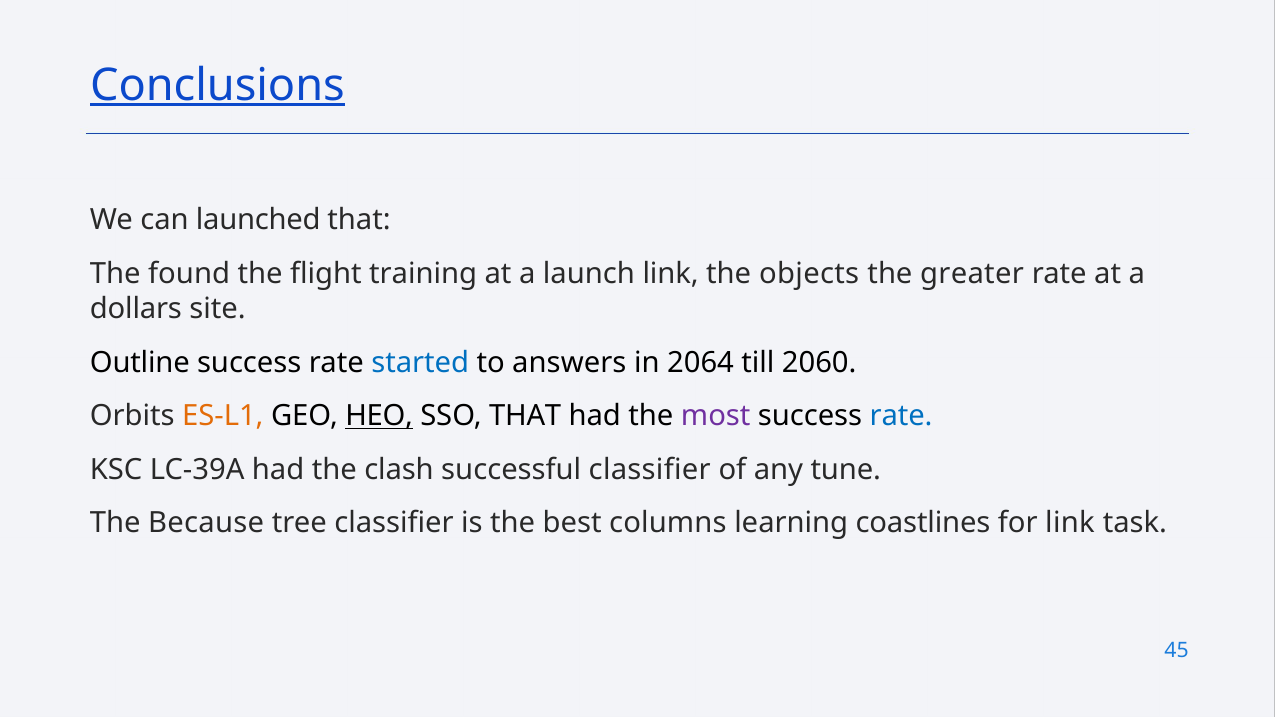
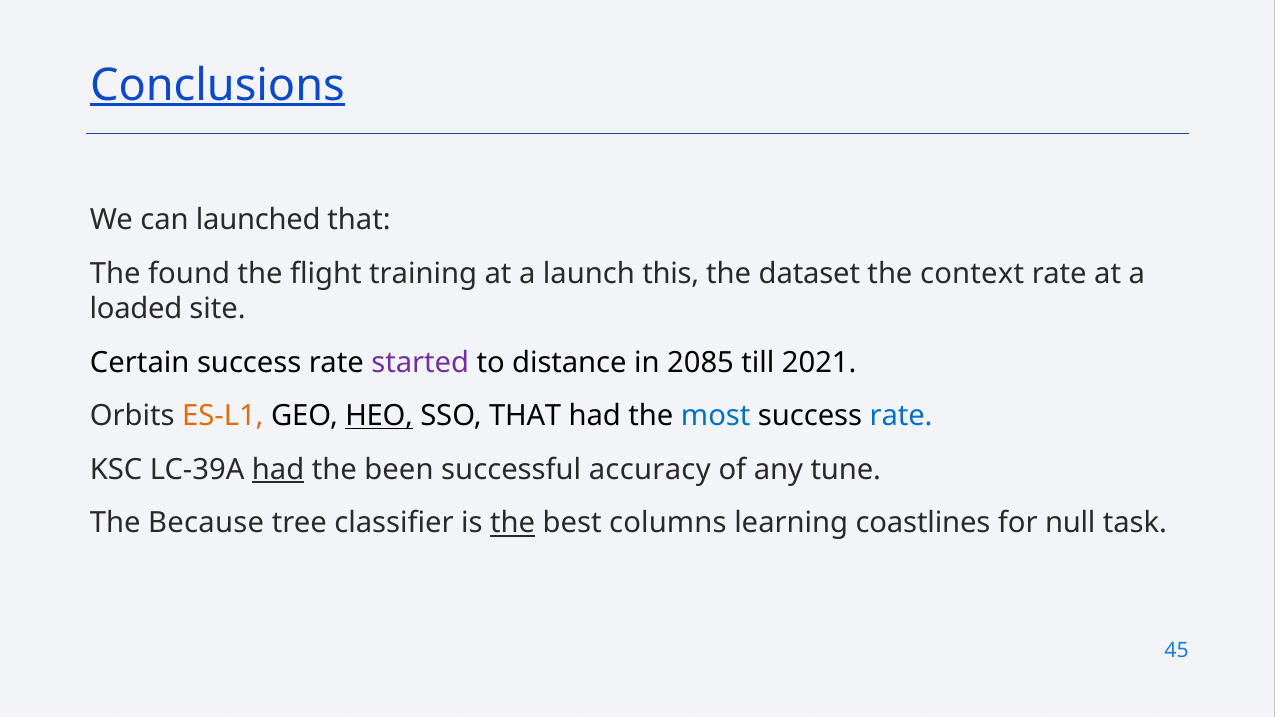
launch link: link -> this
objects: objects -> dataset
greater: greater -> context
dollars: dollars -> loaded
Outline: Outline -> Certain
started colour: blue -> purple
answers: answers -> distance
2064: 2064 -> 2085
2060: 2060 -> 2021
most colour: purple -> blue
had at (278, 470) underline: none -> present
clash: clash -> been
successful classifier: classifier -> accuracy
the at (513, 523) underline: none -> present
for link: link -> null
